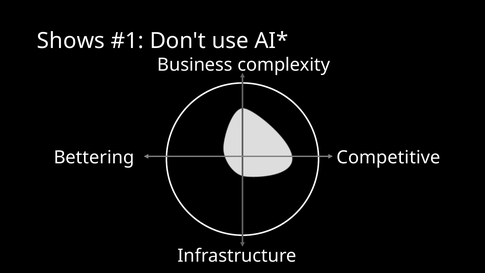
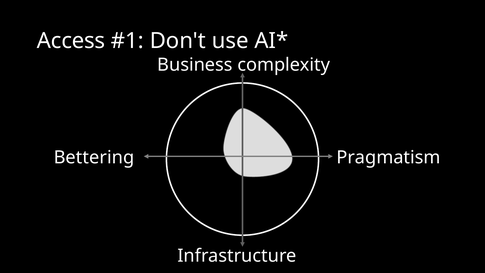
Shows: Shows -> Access
Competitive: Competitive -> Pragmatism
